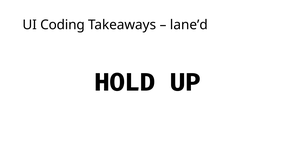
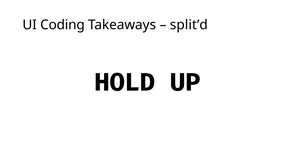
lane’d: lane’d -> split’d
